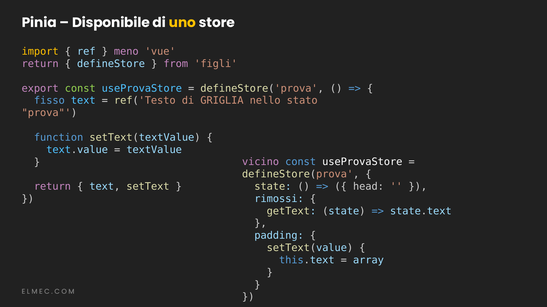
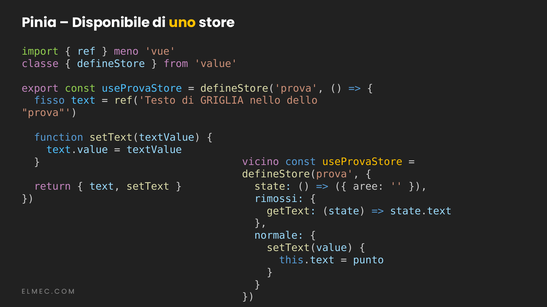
import colour: yellow -> light green
return at (40, 64): return -> classe
figli: figli -> value
stato: stato -> dello
useProvaStore at (362, 162) colour: white -> yellow
head: head -> aree
padding: padding -> normale
array: array -> punto
